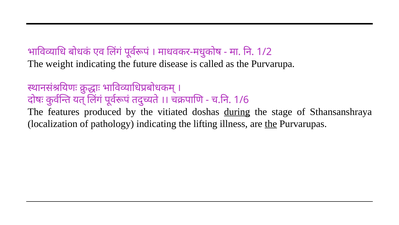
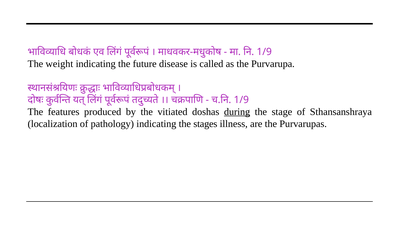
1/2 at (264, 52): 1/2 -> 1/9
1/6 at (241, 99): 1/6 -> 1/9
lifting: lifting -> stages
the at (271, 123) underline: present -> none
